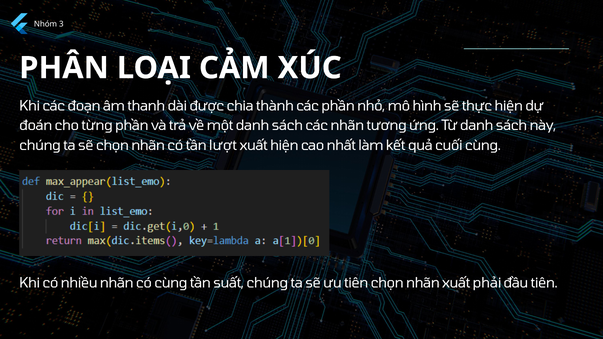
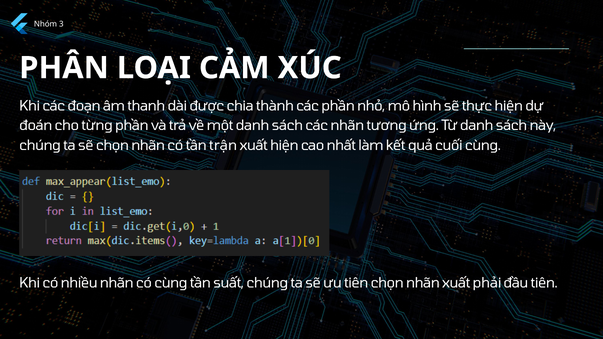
lượt: lượt -> trận
